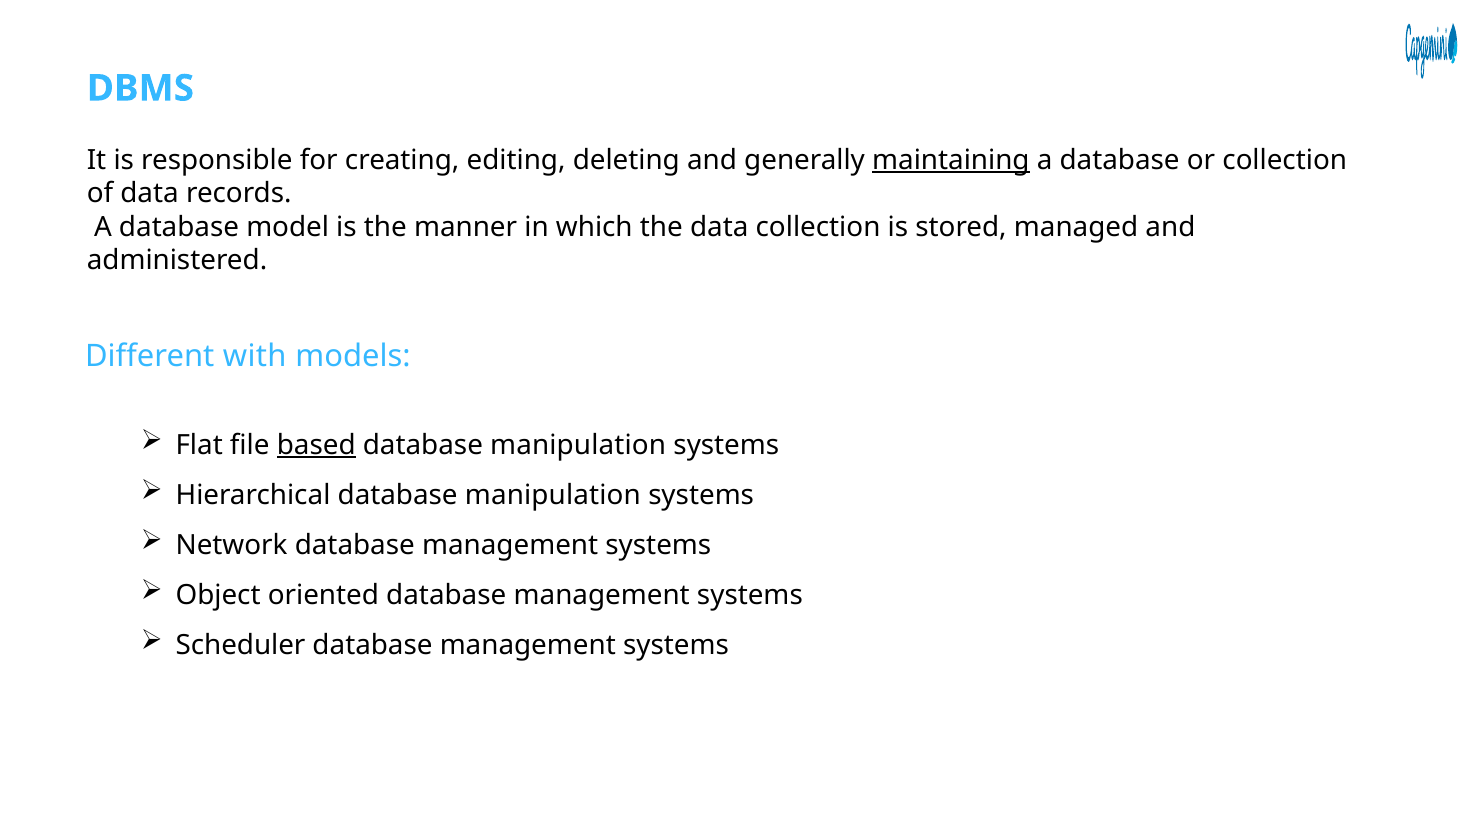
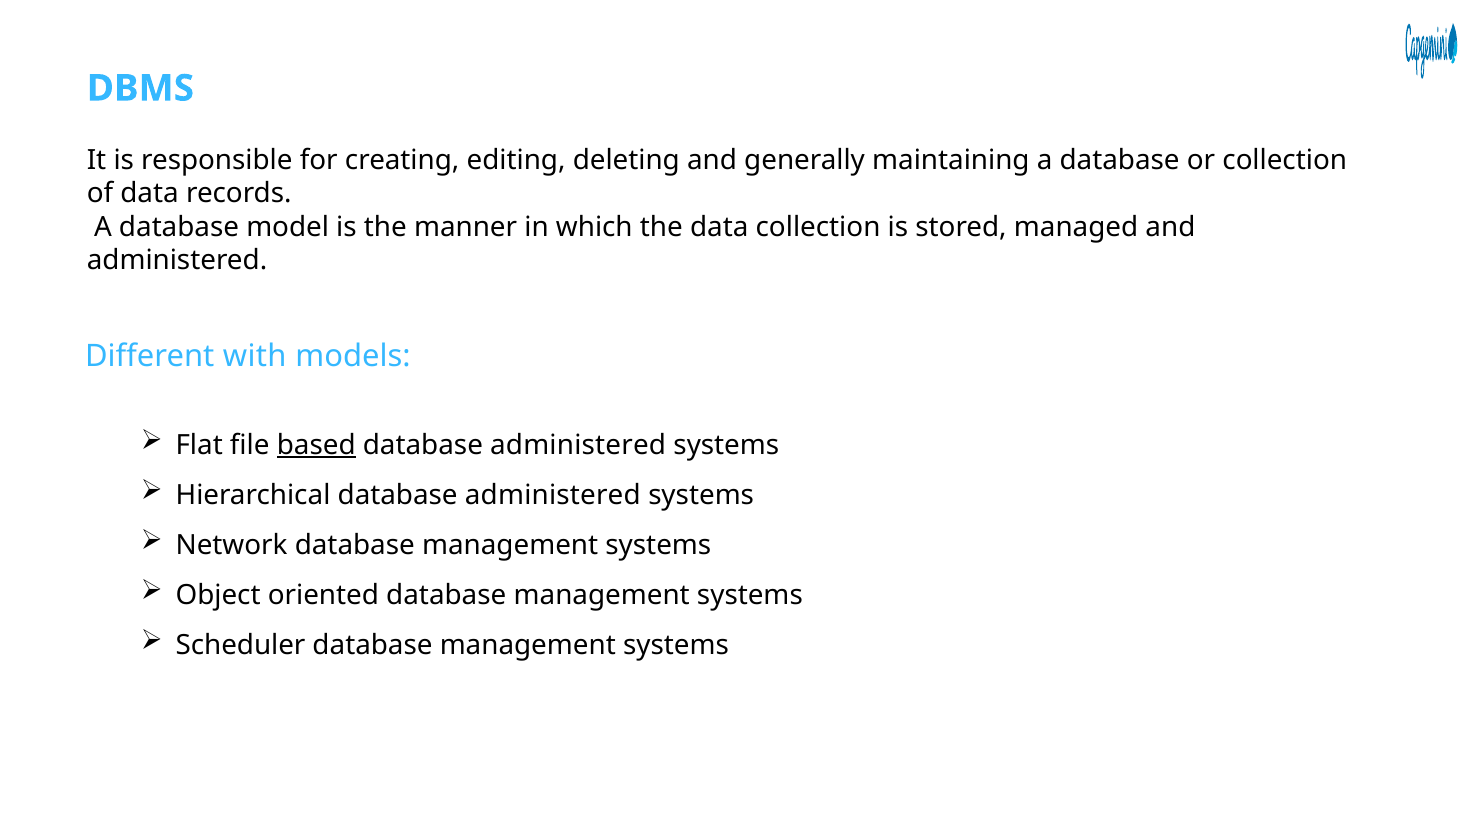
maintaining underline: present -> none
manipulation at (578, 445): manipulation -> administered
Hierarchical database manipulation: manipulation -> administered
